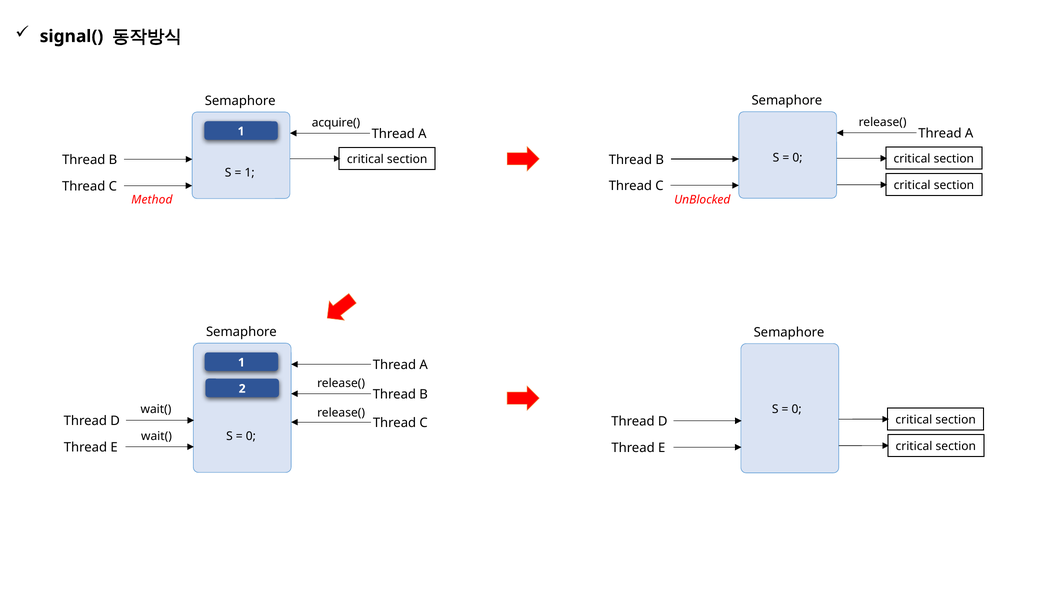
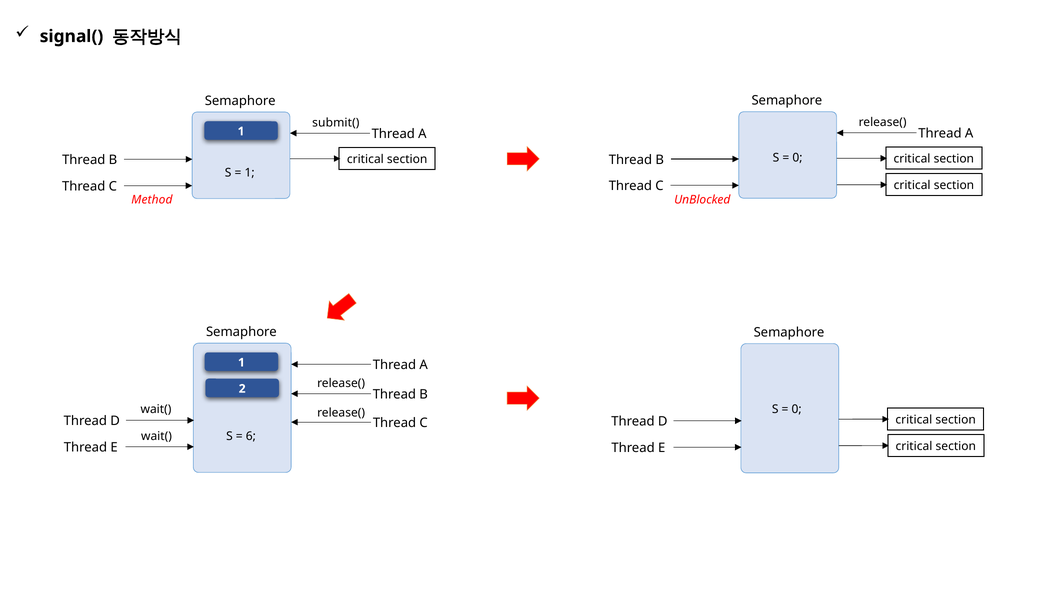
acquire(: acquire( -> submit(
0 at (251, 436): 0 -> 6
